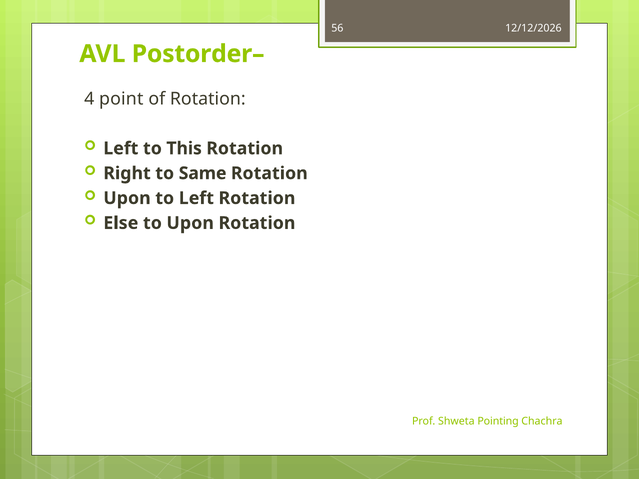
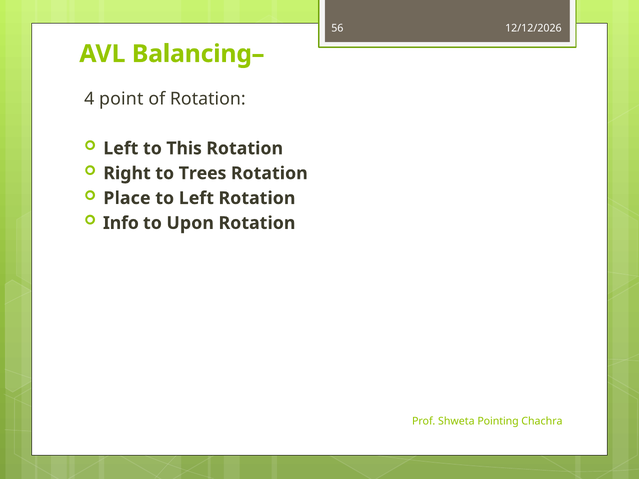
Postorder–: Postorder– -> Balancing–
Same: Same -> Trees
Upon at (127, 198): Upon -> Place
Else: Else -> Info
